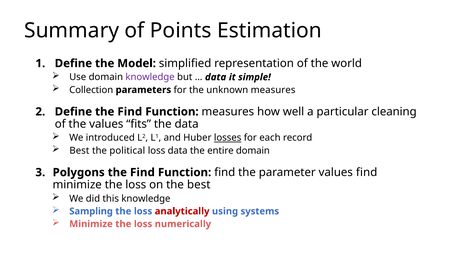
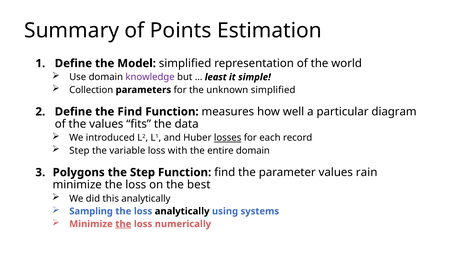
data at (216, 77): data -> least
unknown measures: measures -> simplified
cleaning: cleaning -> diagram
Best at (79, 150): Best -> Step
political: political -> variable
loss data: data -> with
Find at (142, 172): Find -> Step
values find: find -> rain
this knowledge: knowledge -> analytically
analytically at (182, 211) colour: red -> black
the at (123, 224) underline: none -> present
